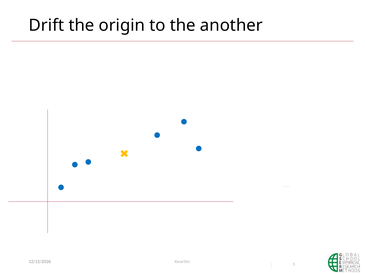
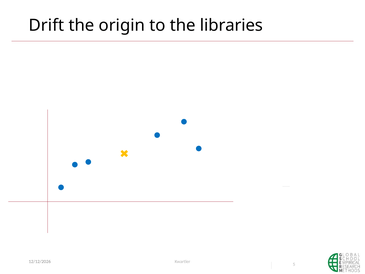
another: another -> libraries
